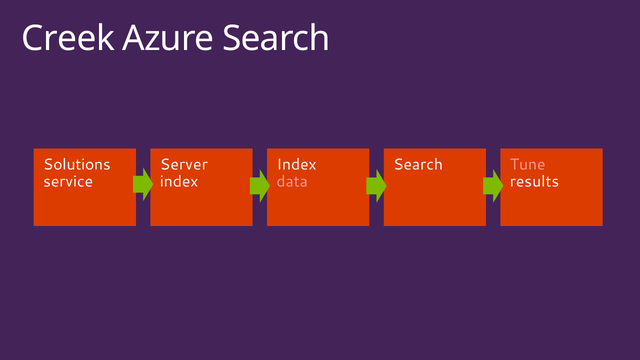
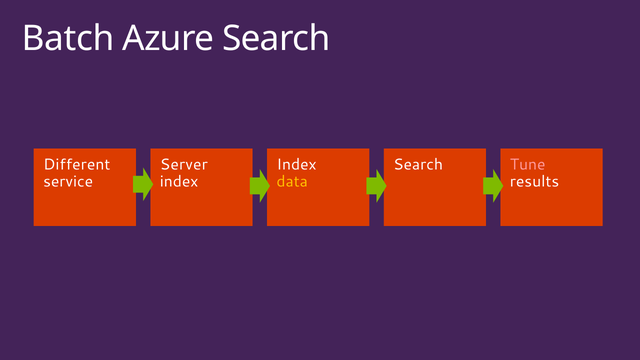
Creek: Creek -> Batch
Solutions: Solutions -> Different
data colour: pink -> yellow
